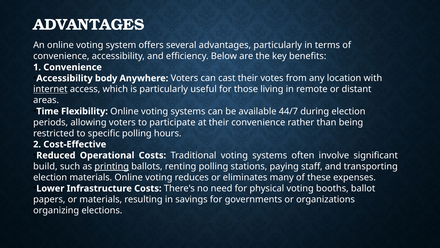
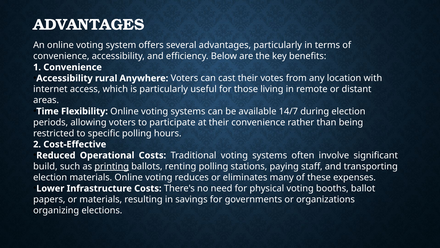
body: body -> rural
internet underline: present -> none
44/7: 44/7 -> 14/7
